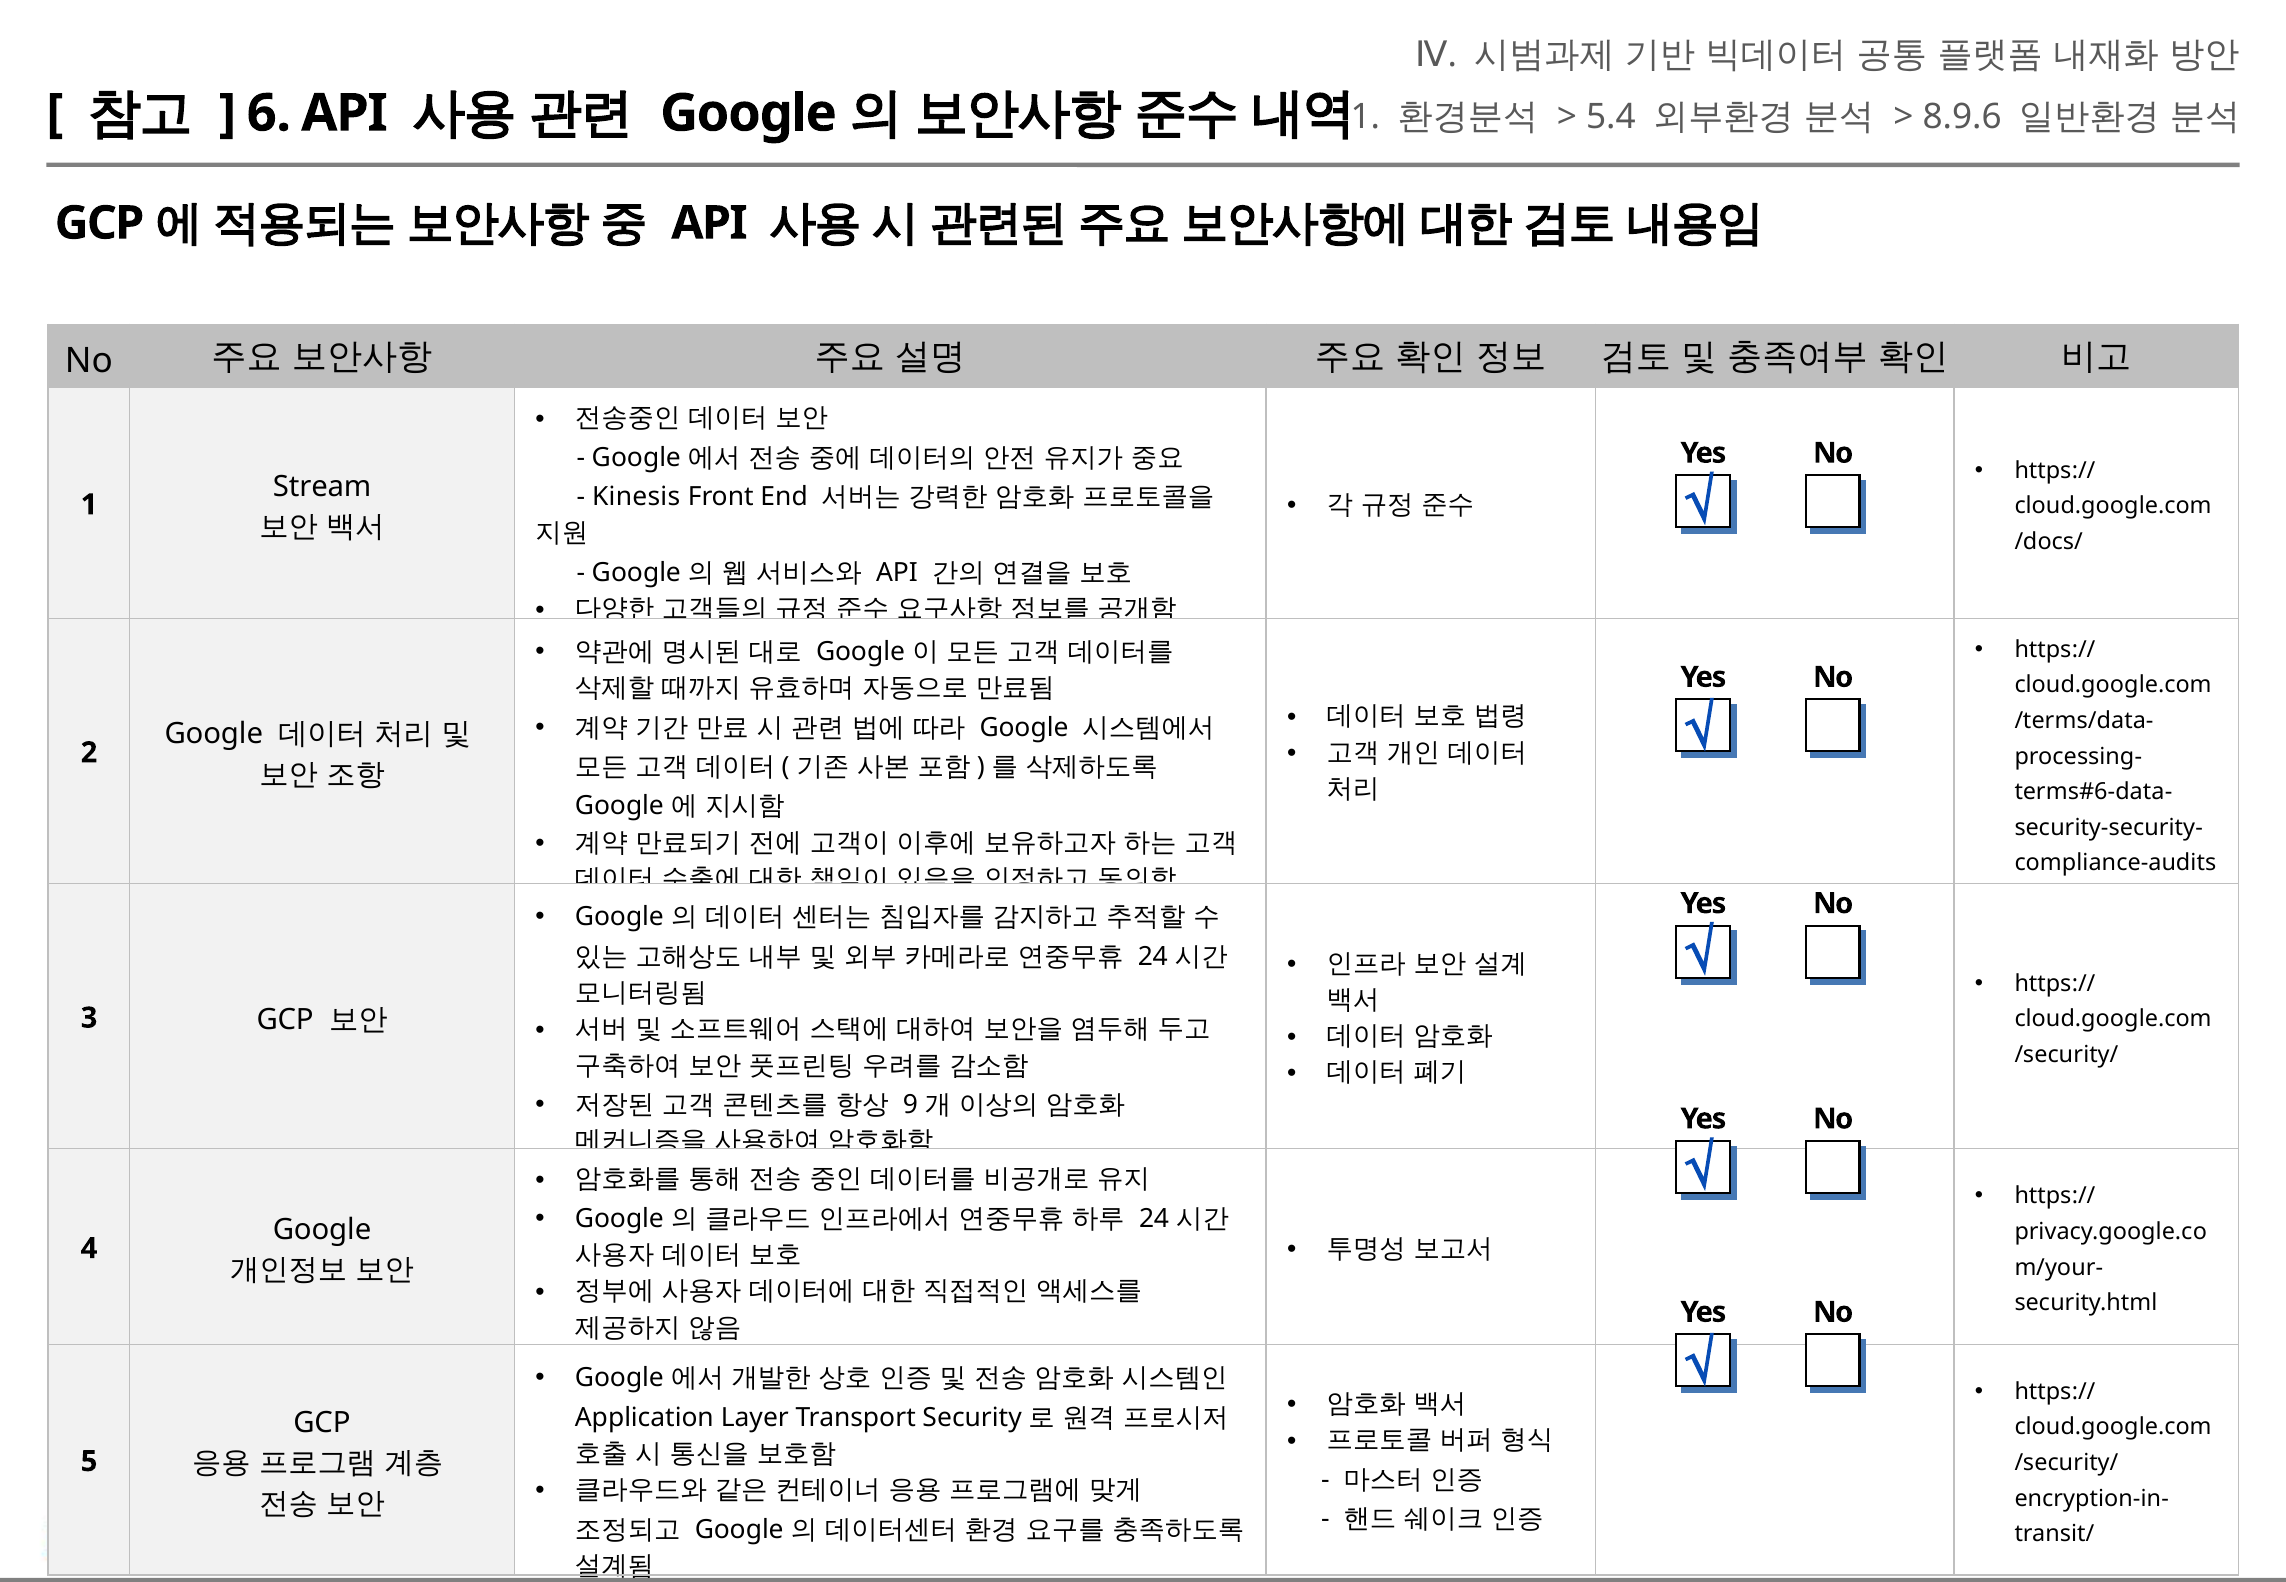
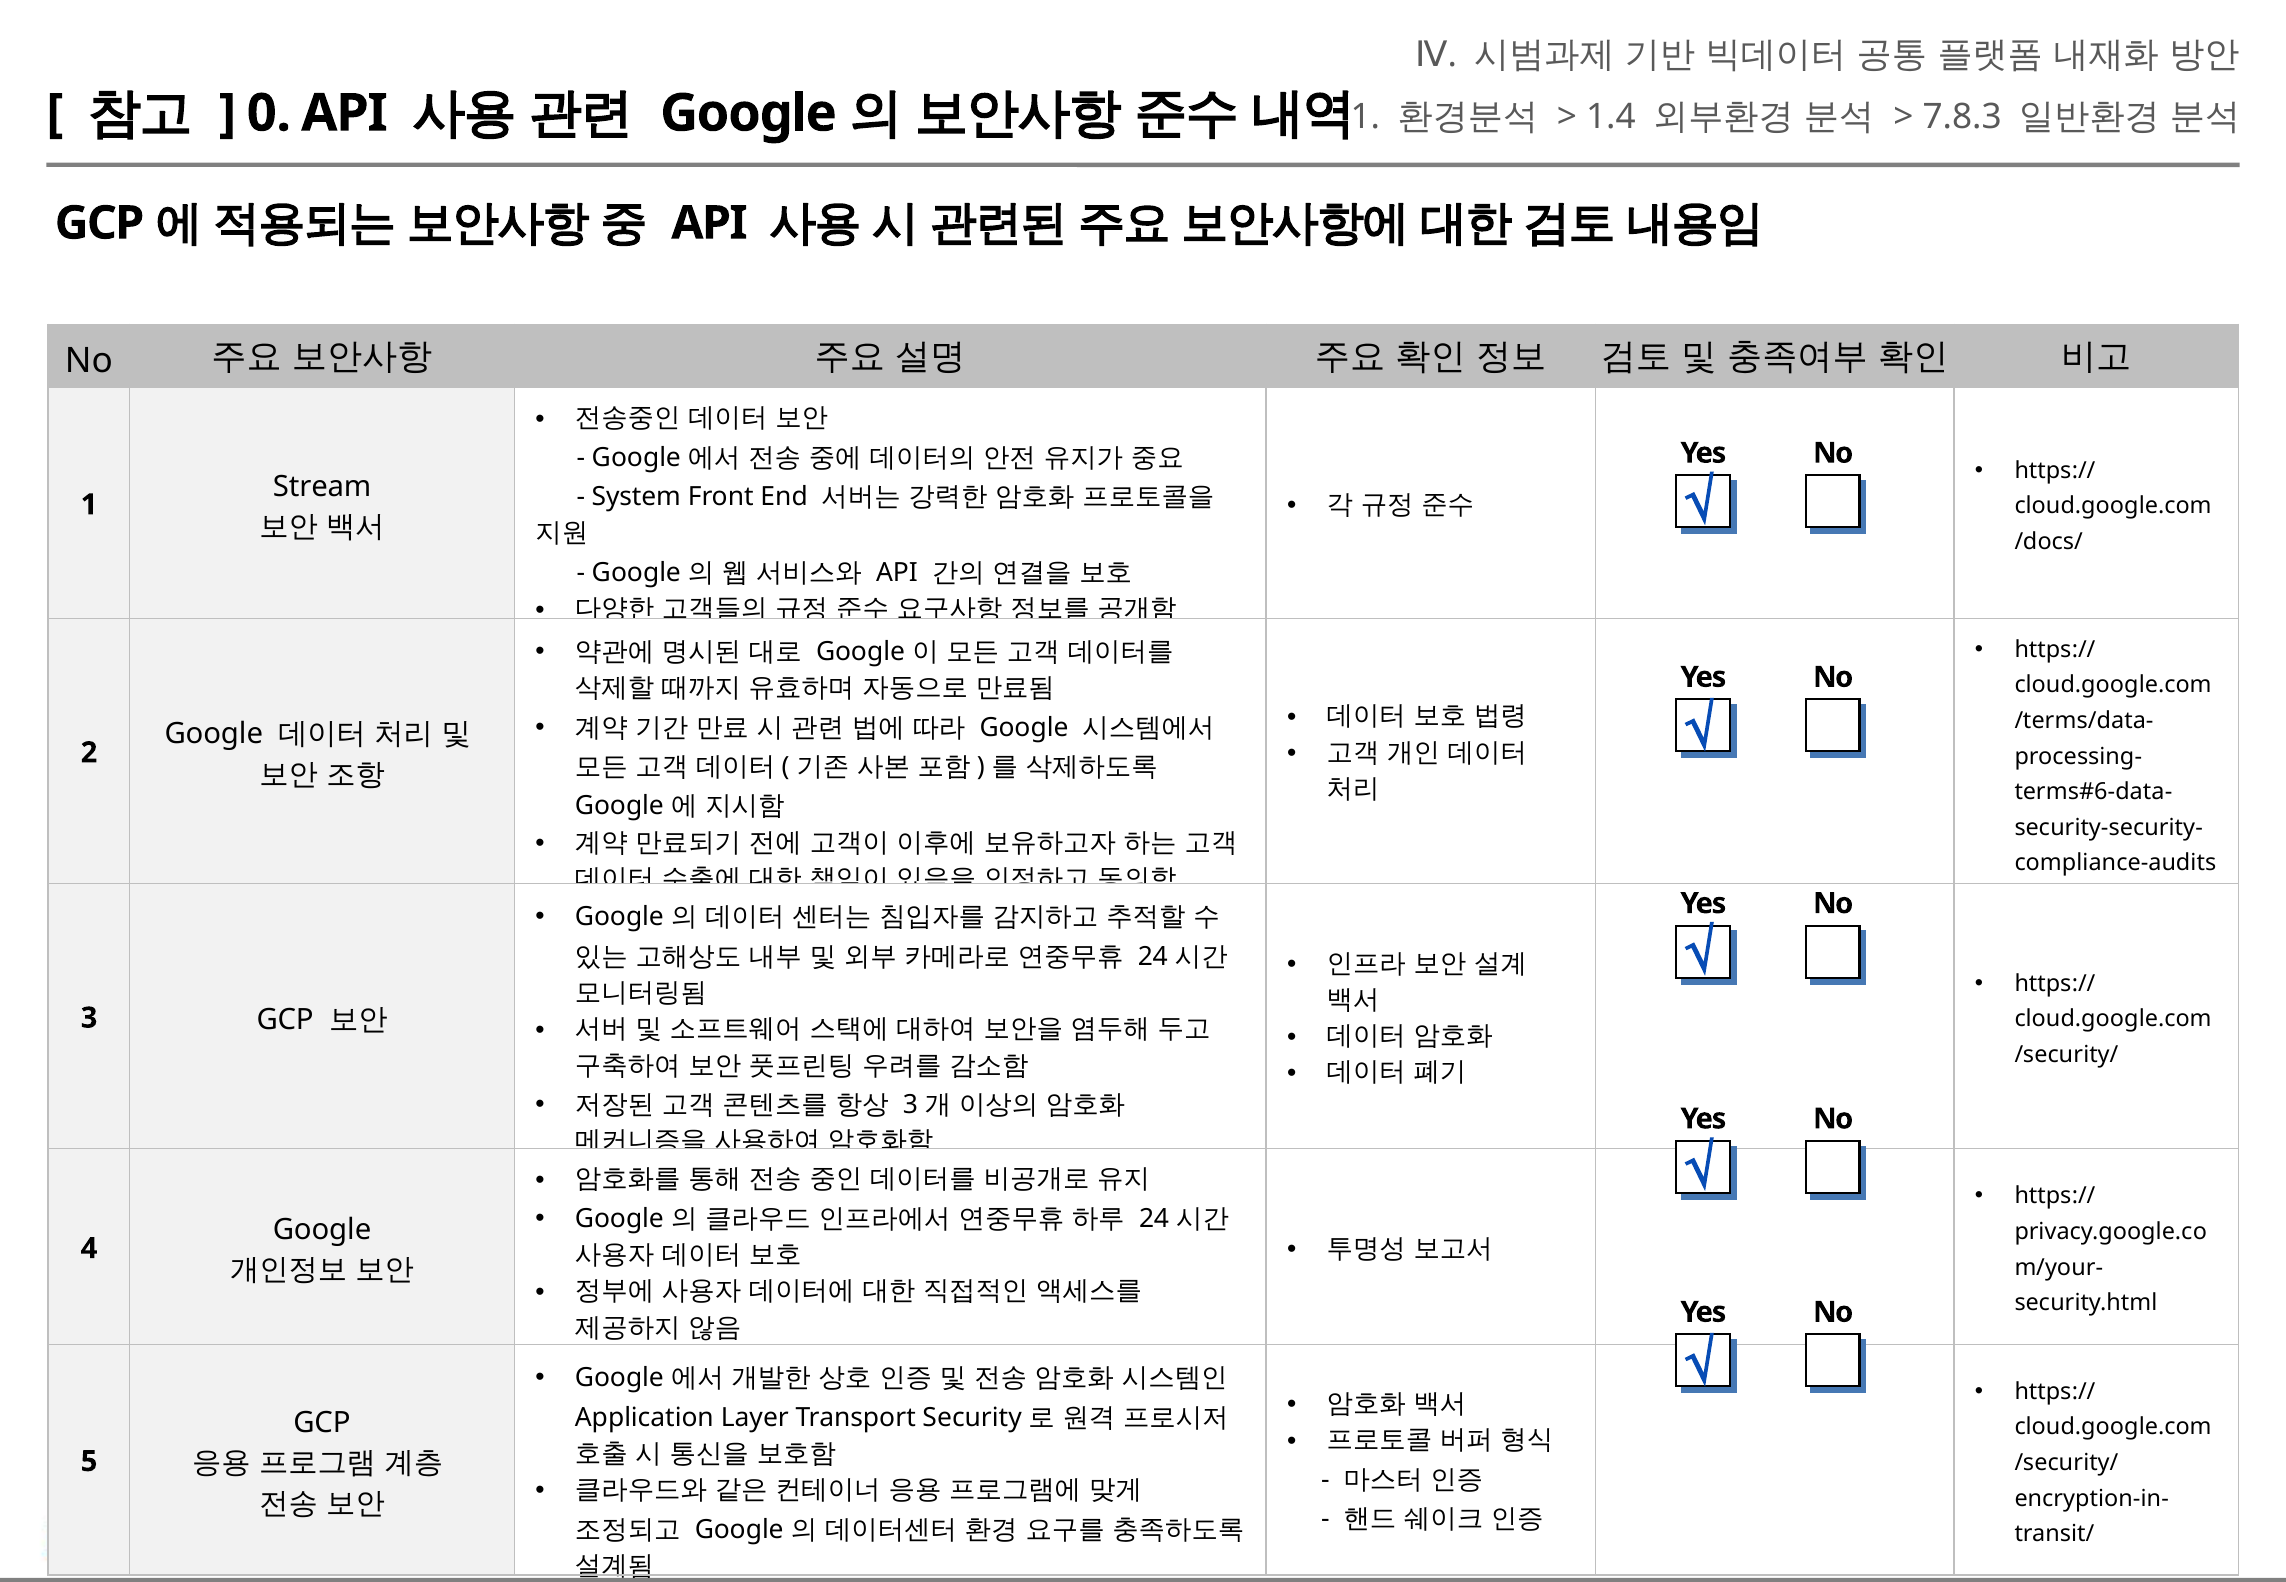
6: 6 -> 0
5.4: 5.4 -> 1.4
8.9.6: 8.9.6 -> 7.8.3
Kinesis: Kinesis -> System
9 at (911, 1105): 9 -> 3
